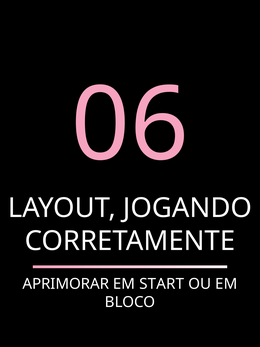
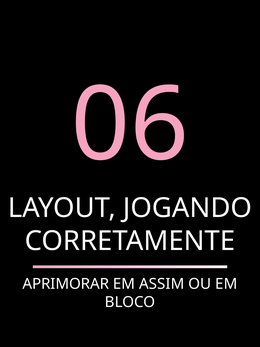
START: START -> ASSIM
